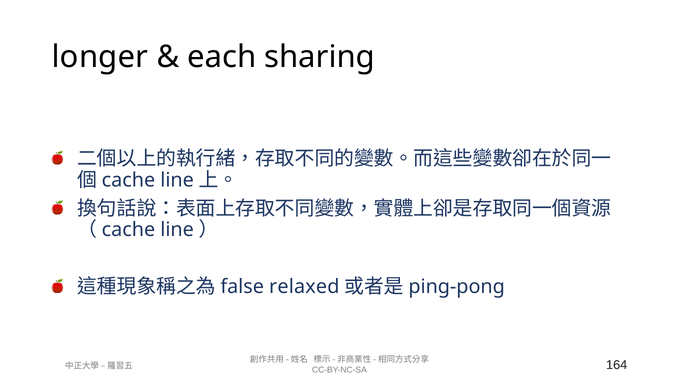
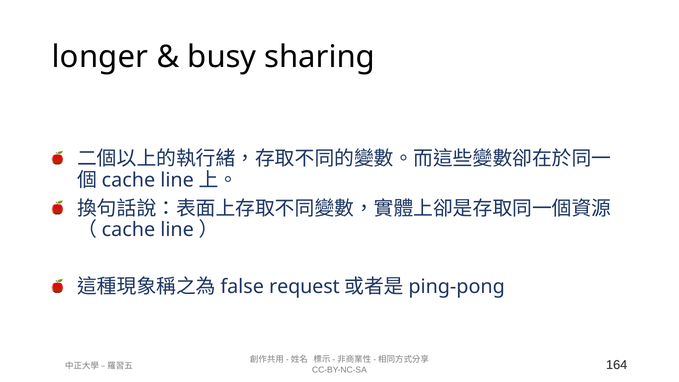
each: each -> busy
relaxed: relaxed -> request
